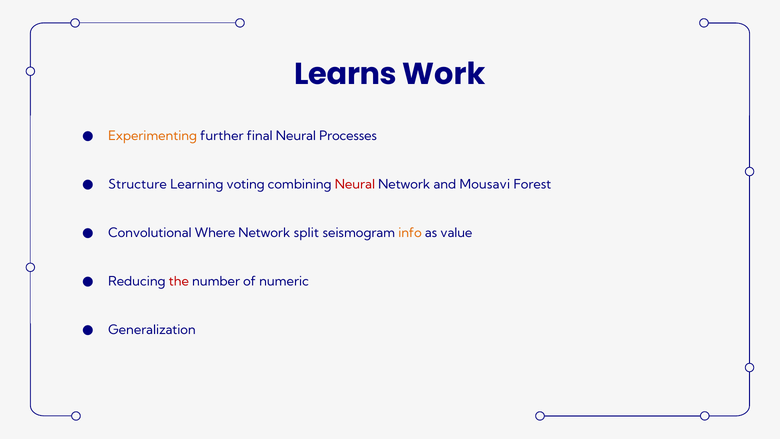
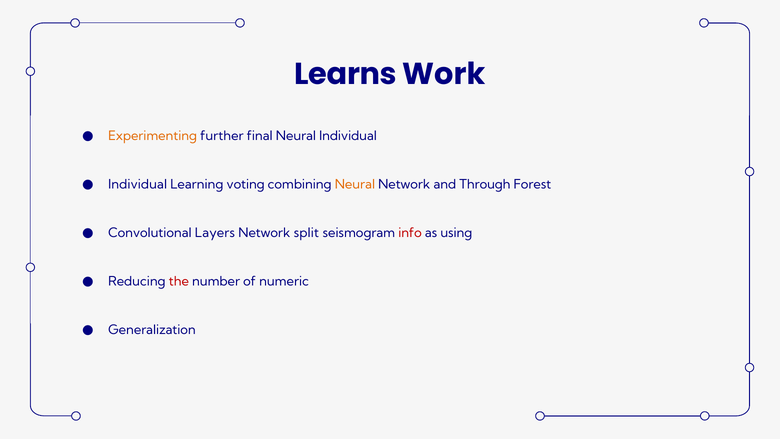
Neural Processes: Processes -> Individual
Structure at (138, 184): Structure -> Individual
Neural at (355, 184) colour: red -> orange
Mousavi: Mousavi -> Through
Where: Where -> Layers
info colour: orange -> red
value: value -> using
